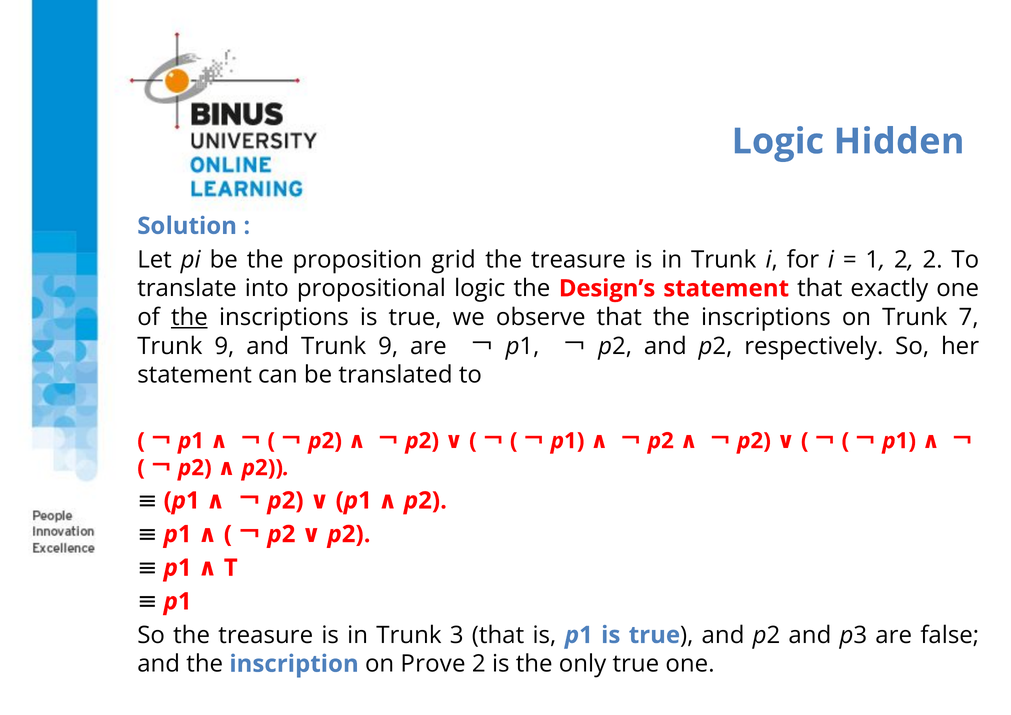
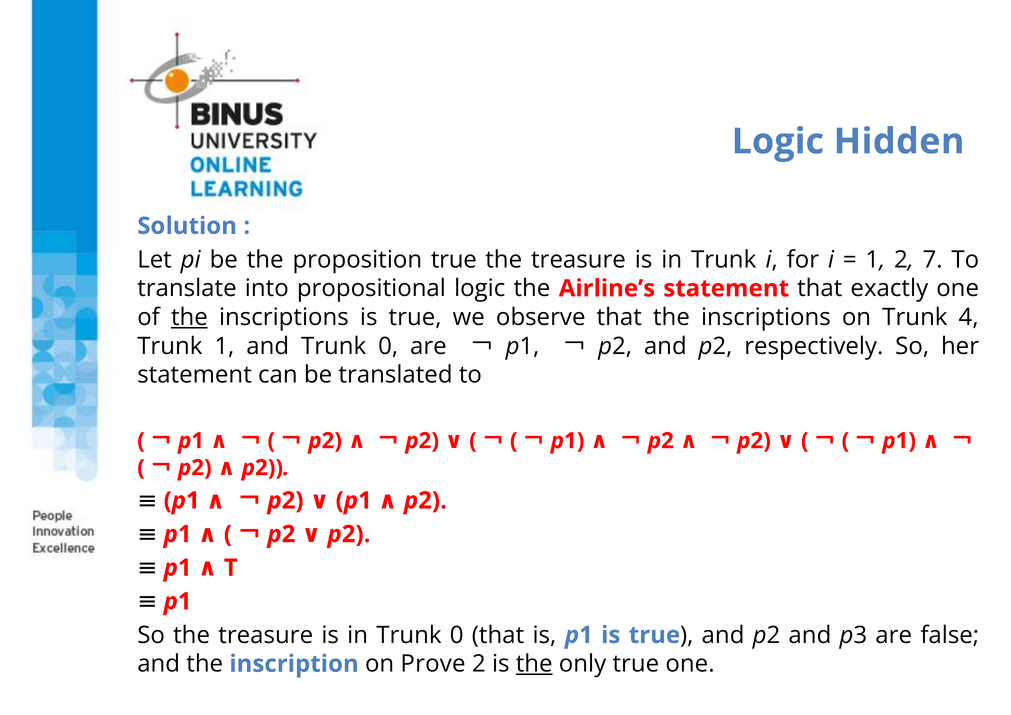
proposition grid: grid -> true
2 2: 2 -> 7
Design’s: Design’s -> Airline’s
7: 7 -> 4
9 at (224, 346): 9 -> 1
and Trunk 9: 9 -> 0
in Trunk 3: 3 -> 0
the at (534, 664) underline: none -> present
